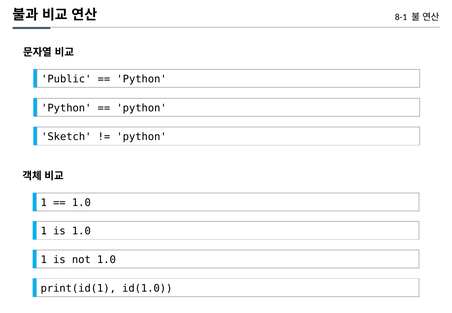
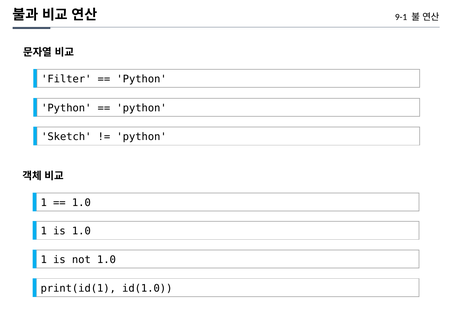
8-1: 8-1 -> 9-1
Public: Public -> Filter
